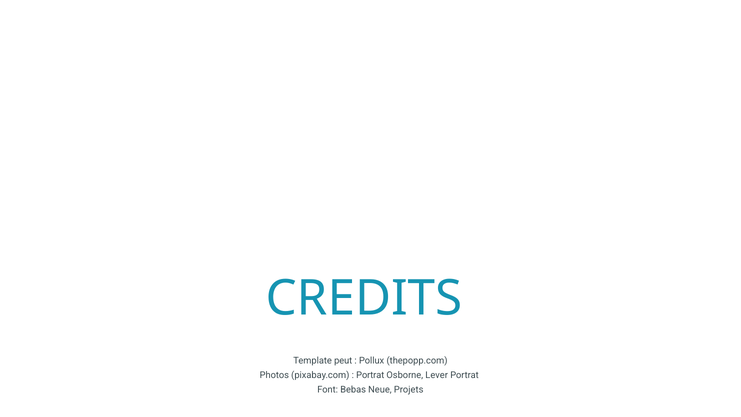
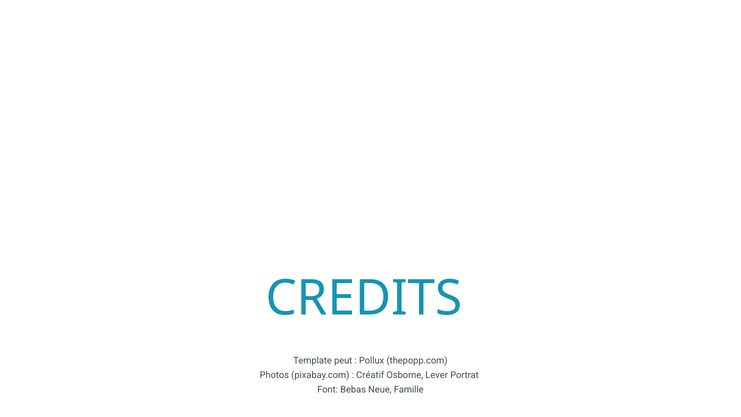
Portrat at (370, 375): Portrat -> Créatif
Projets: Projets -> Famille
